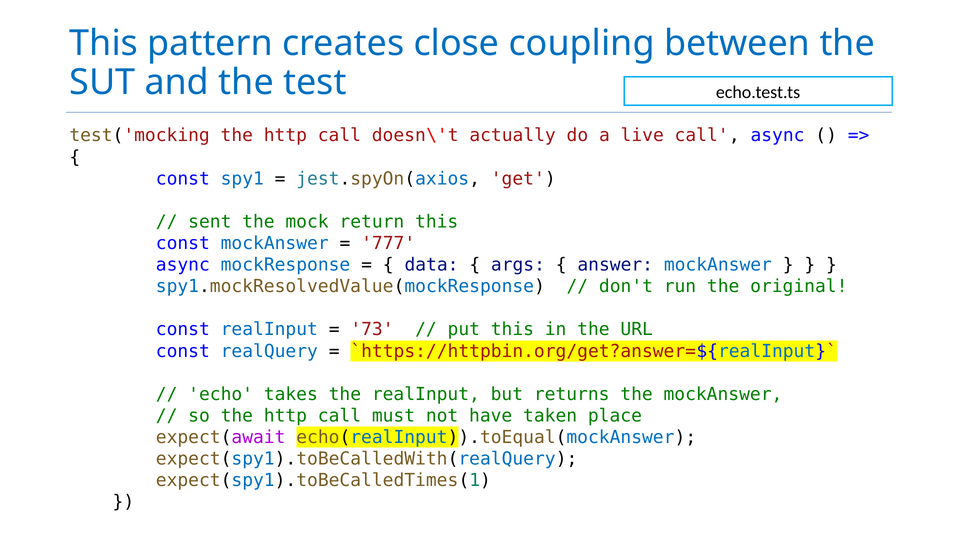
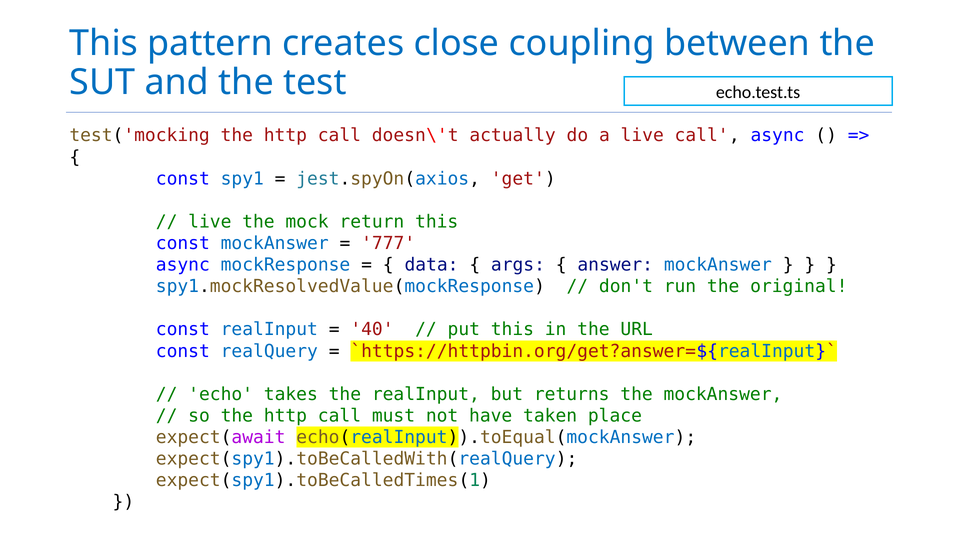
sent at (210, 222): sent -> live
73: 73 -> 40
